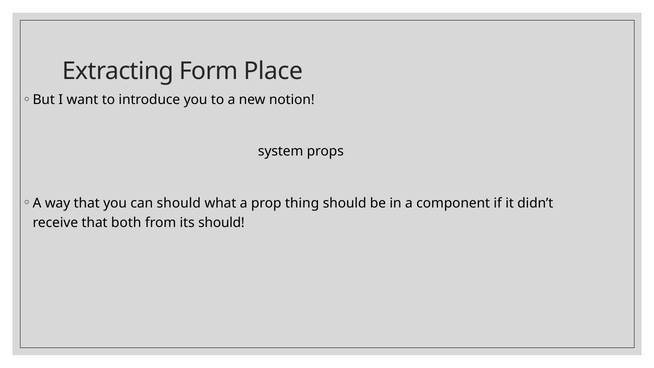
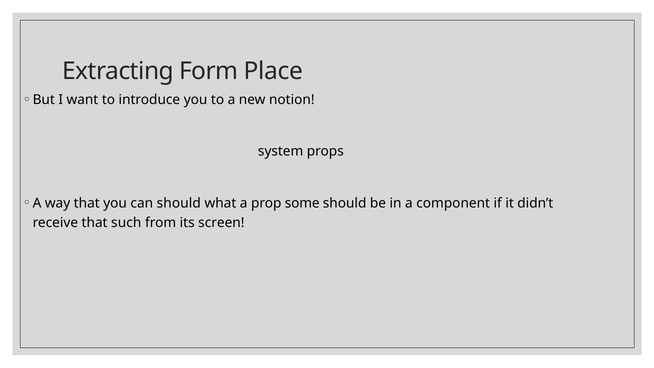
thing: thing -> some
both: both -> such
its should: should -> screen
